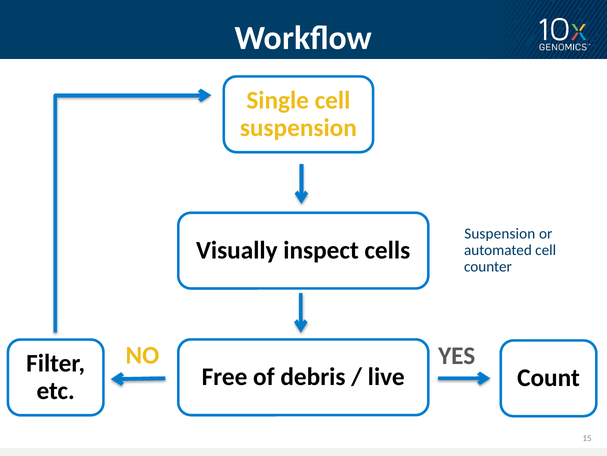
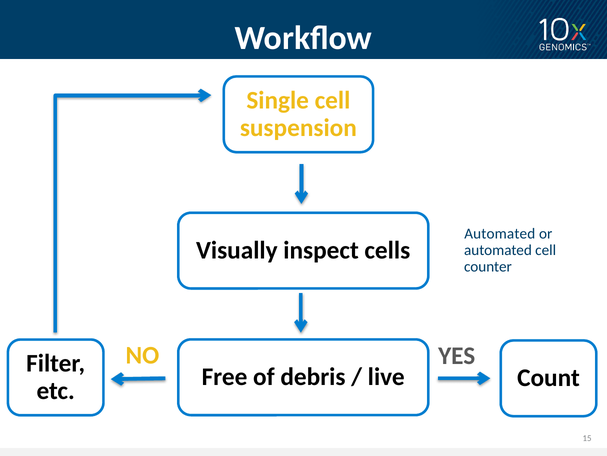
Suspension at (500, 233): Suspension -> Automated
